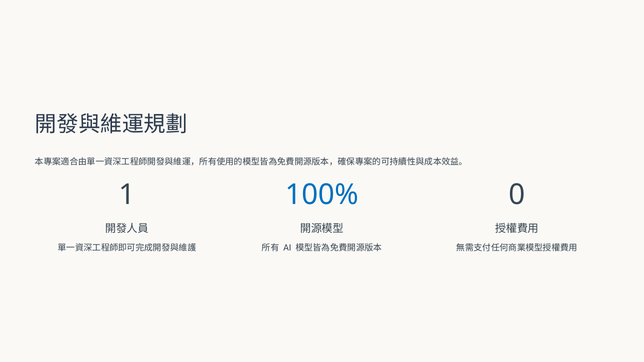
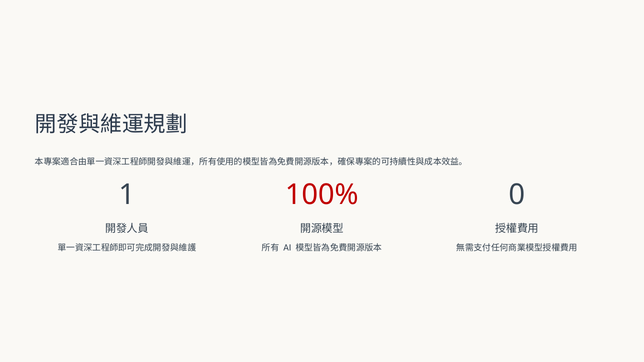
100% colour: blue -> red
